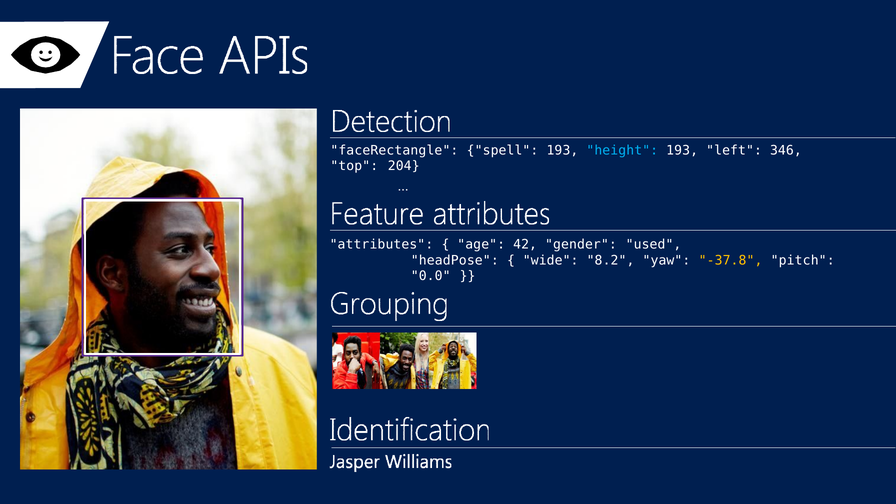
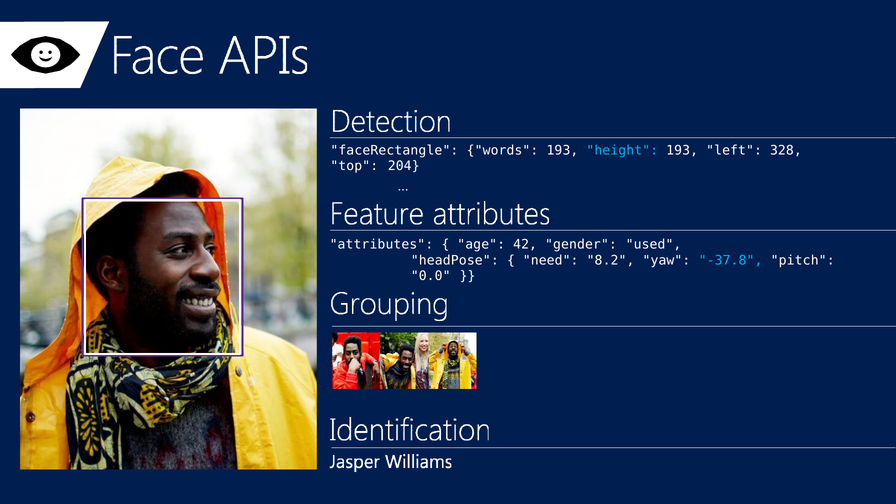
spell: spell -> words
346: 346 -> 328
wide: wide -> need
-37.8 colour: yellow -> light blue
